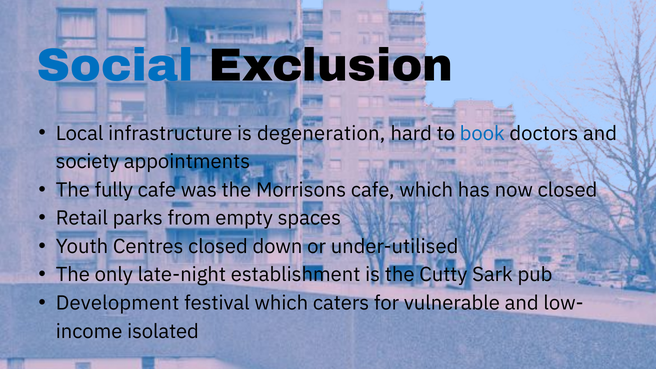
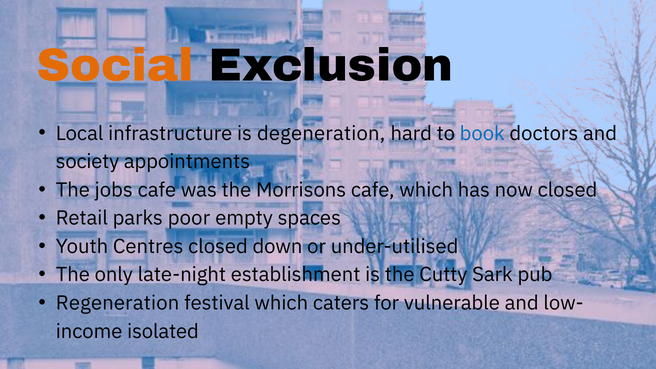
Social colour: blue -> orange
fully: fully -> jobs
from: from -> poor
Development: Development -> Regeneration
